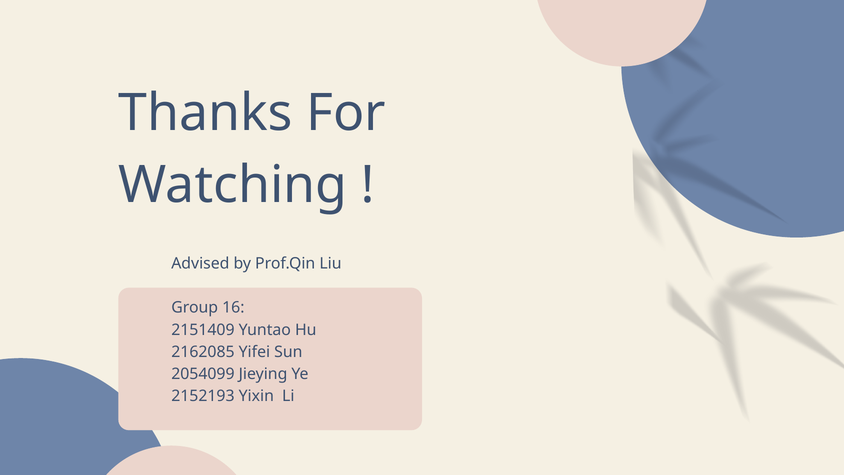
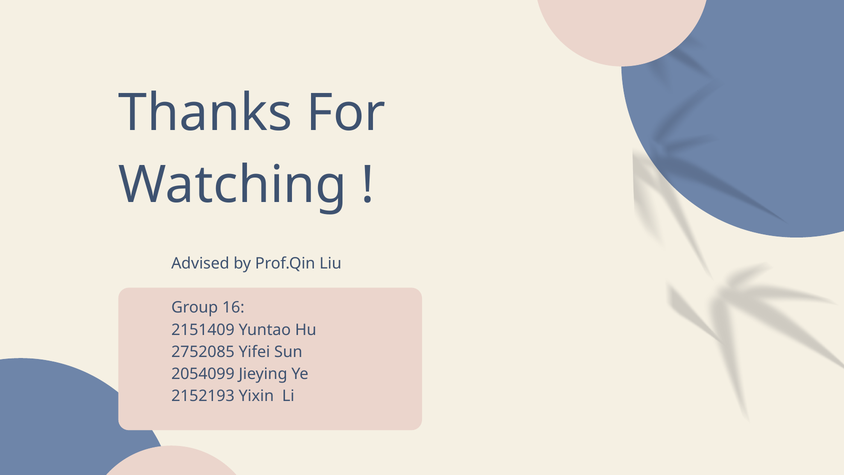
2162085: 2162085 -> 2752085
